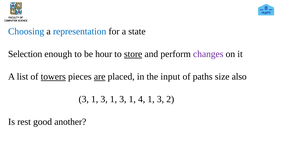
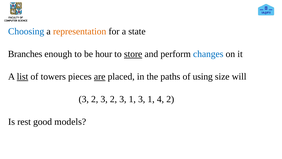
representation colour: blue -> orange
Selection: Selection -> Branches
changes colour: purple -> blue
list underline: none -> present
towers underline: present -> none
input: input -> paths
paths: paths -> using
also: also -> will
1 at (95, 99): 1 -> 2
1 at (113, 99): 1 -> 2
1 4: 4 -> 3
3 at (160, 99): 3 -> 4
another: another -> models
